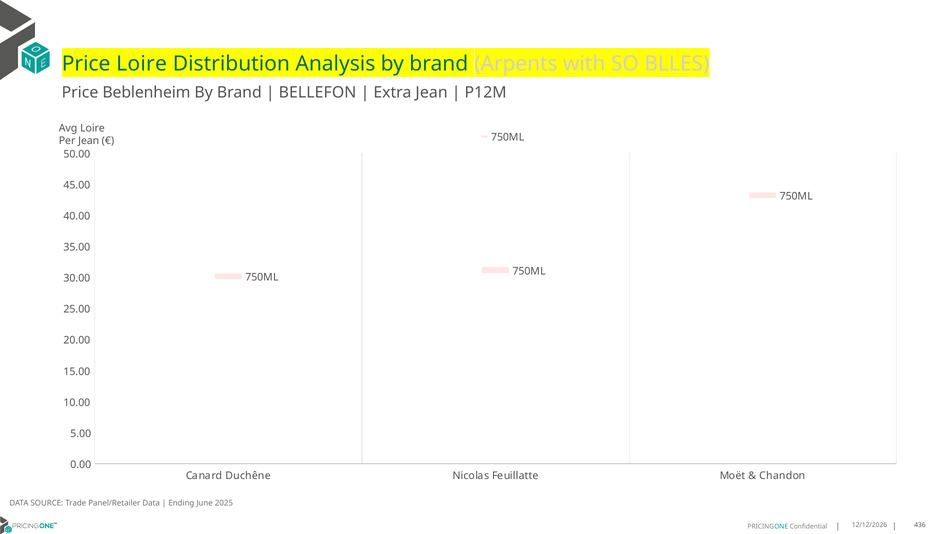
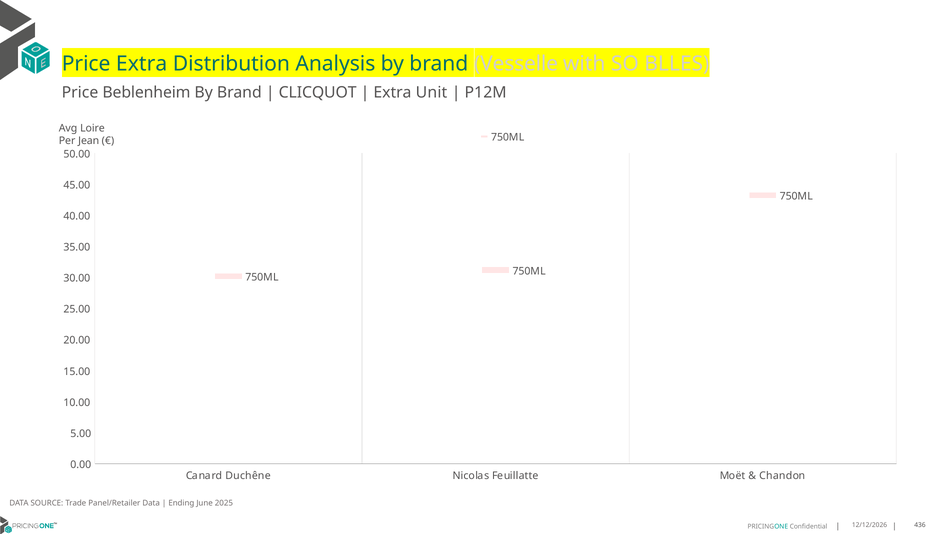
Price Loire: Loire -> Extra
Arpents: Arpents -> Vesselle
BELLEFON: BELLEFON -> CLICQUOT
Extra Jean: Jean -> Unit
